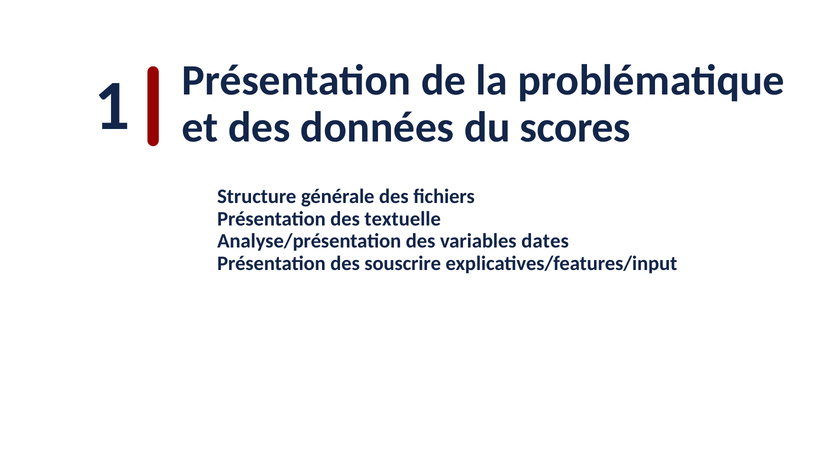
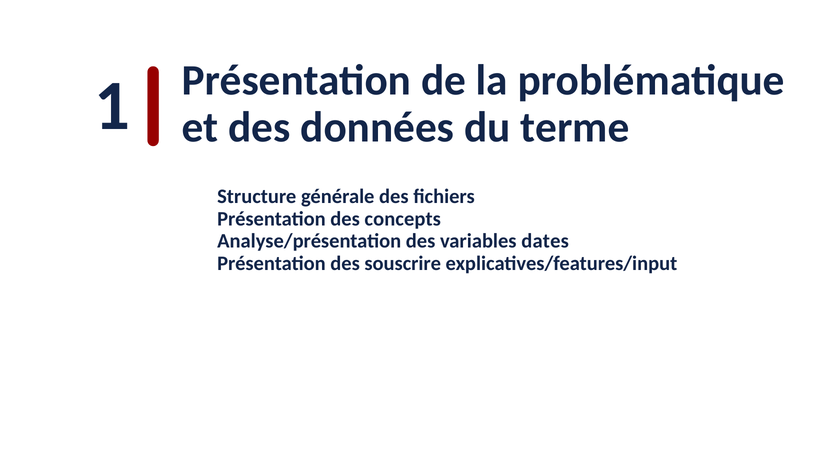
scores: scores -> terme
textuelle: textuelle -> concepts
